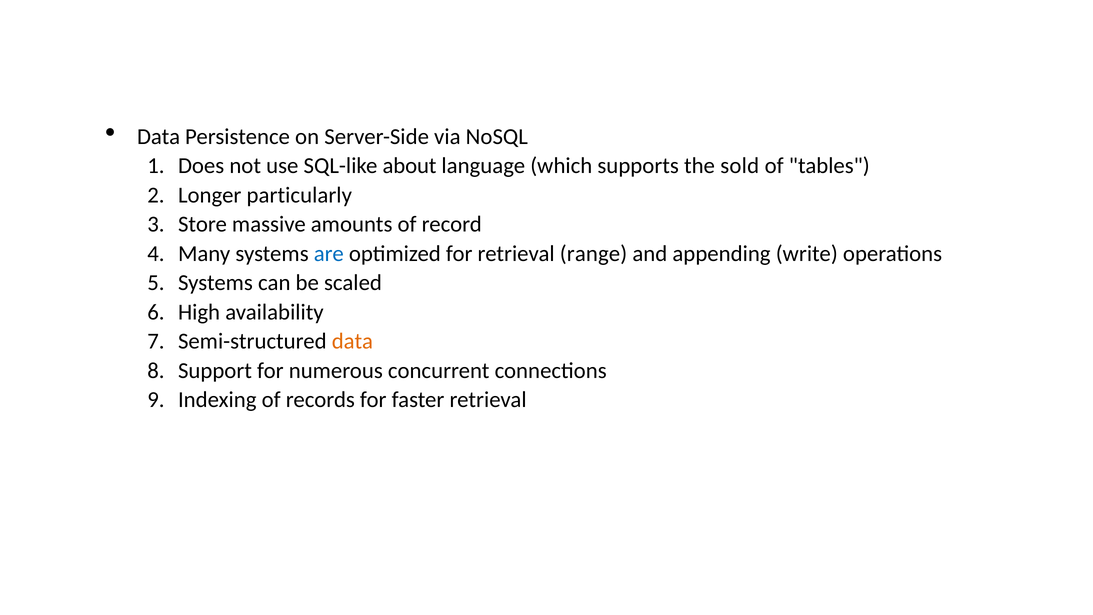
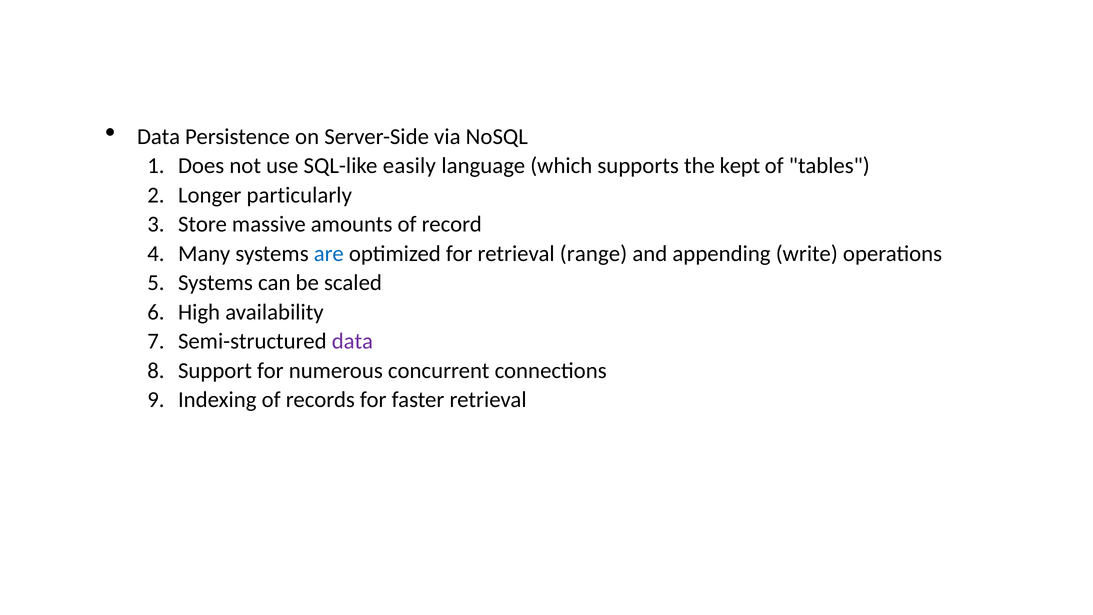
about: about -> easily
sold: sold -> kept
data at (352, 341) colour: orange -> purple
